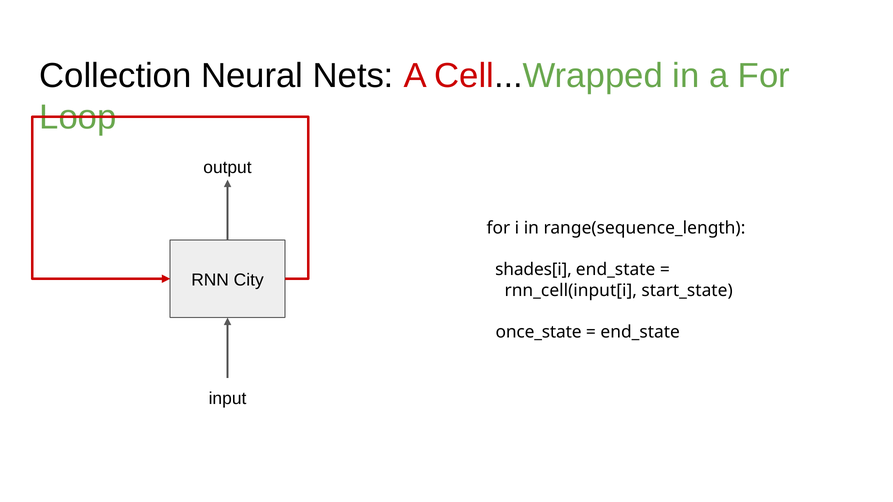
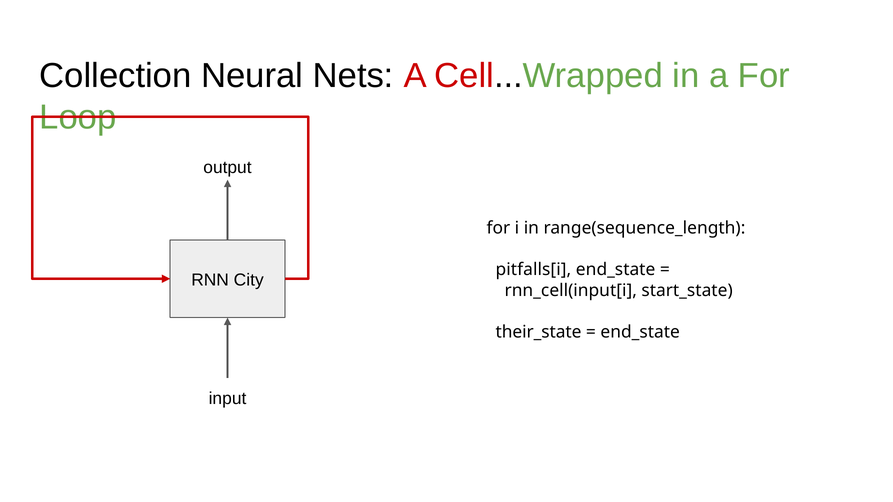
shades[i: shades[i -> pitfalls[i
once_state: once_state -> their_state
